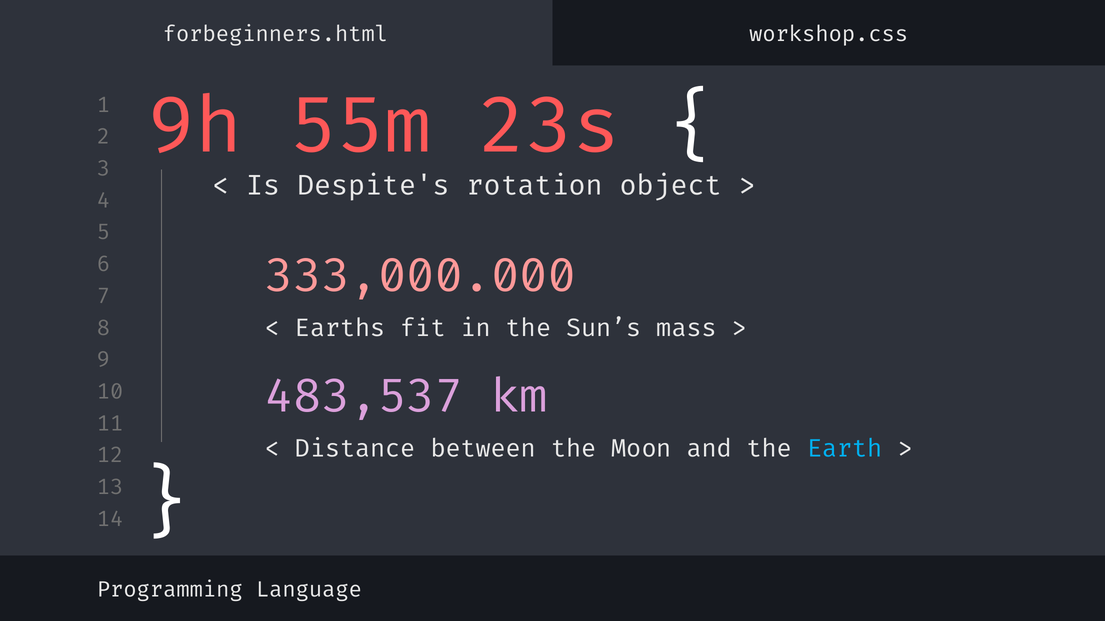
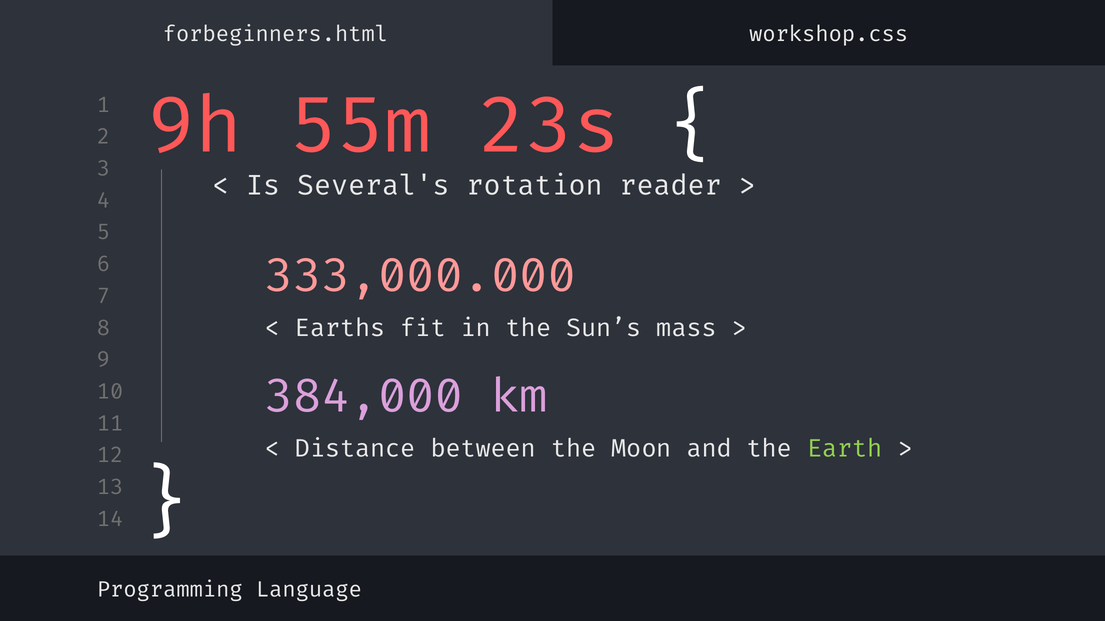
Despite's: Despite's -> Several's
object: object -> reader
483,537: 483,537 -> 384,000
Earth colour: light blue -> light green
